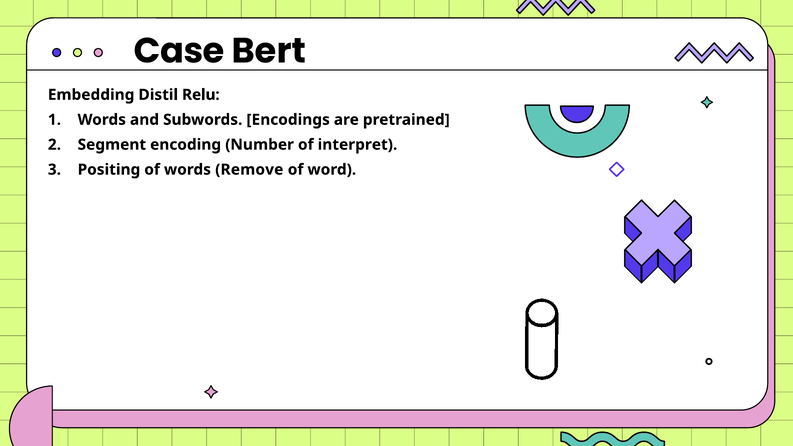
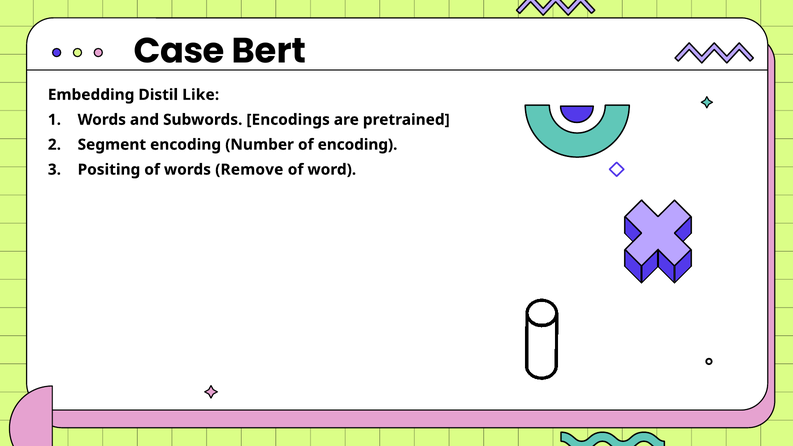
Relu: Relu -> Like
of interpret: interpret -> encoding
